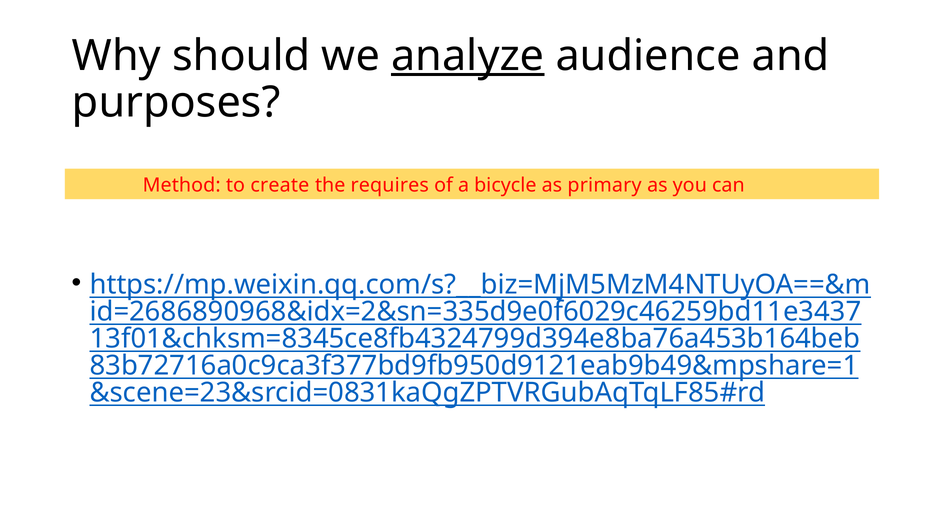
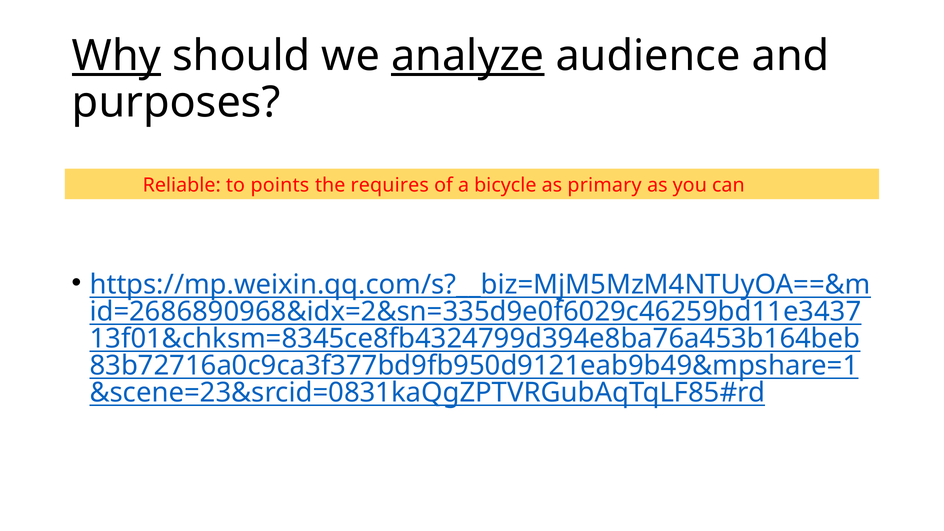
Why underline: none -> present
Method: Method -> Reliable
create: create -> points
